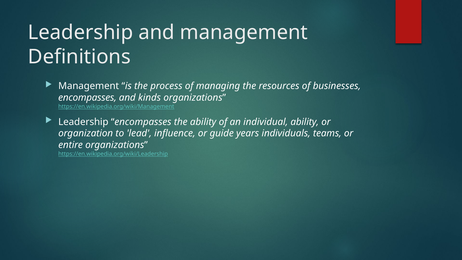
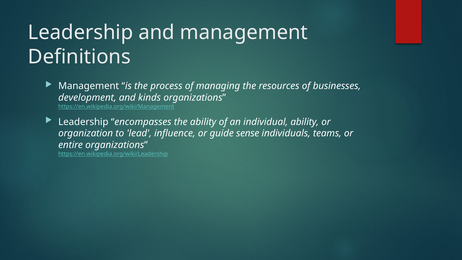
encompasses at (87, 98): encompasses -> development
years: years -> sense
